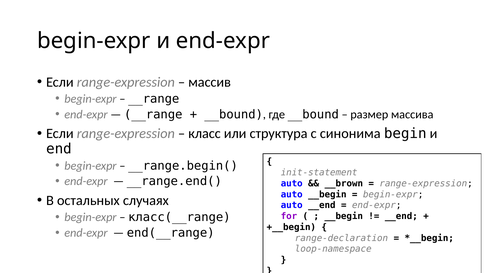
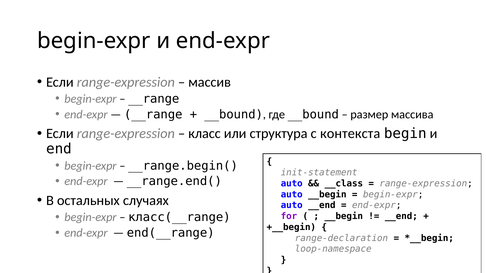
синонима: синонима -> контекста
__brown: __brown -> __class
